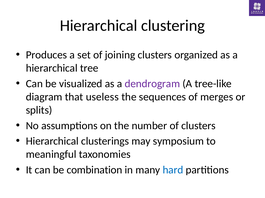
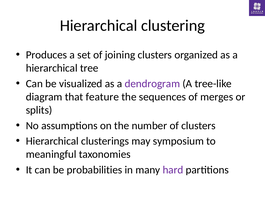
useless: useless -> feature
combination: combination -> probabilities
hard colour: blue -> purple
